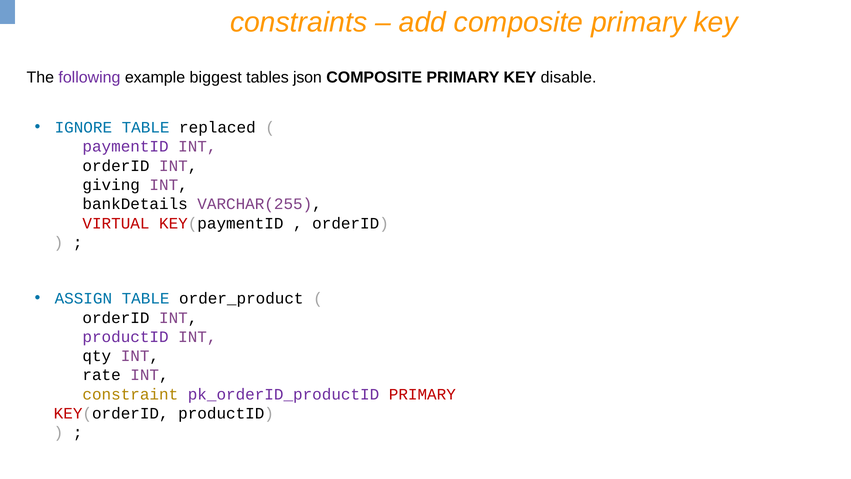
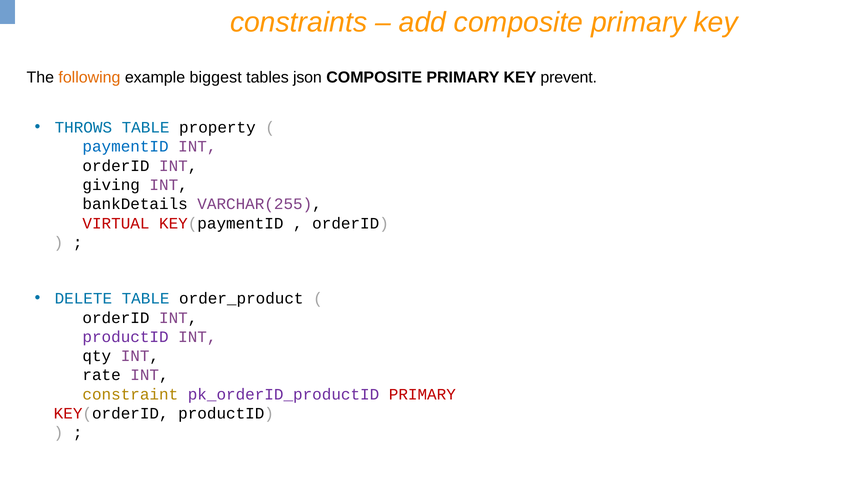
following colour: purple -> orange
disable: disable -> prevent
IGNORE: IGNORE -> THROWS
replaced: replaced -> property
paymentID colour: purple -> blue
ASSIGN: ASSIGN -> DELETE
